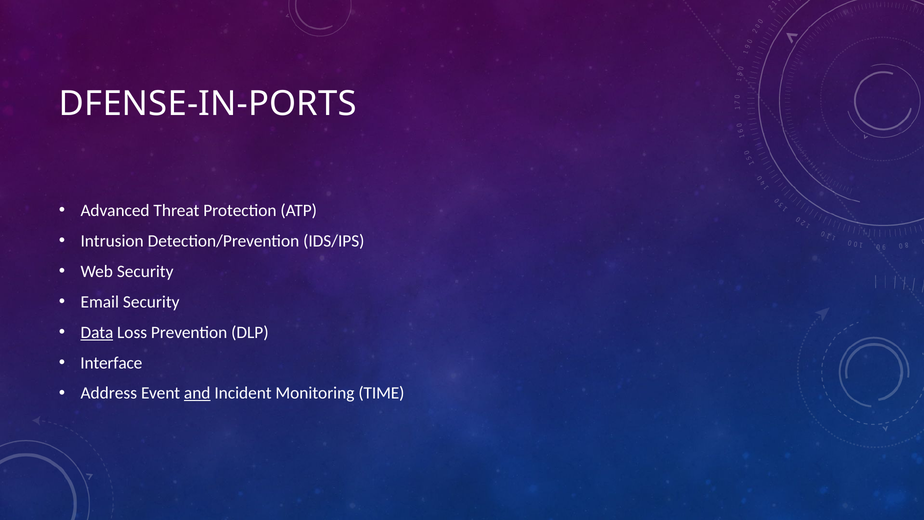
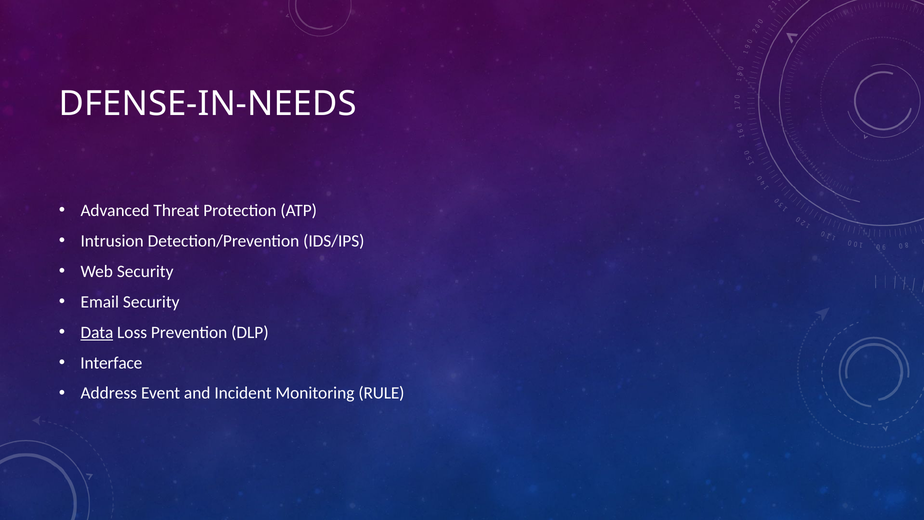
DFENSE-IN-PORTS: DFENSE-IN-PORTS -> DFENSE-IN-NEEDS
and underline: present -> none
TIME: TIME -> RULE
